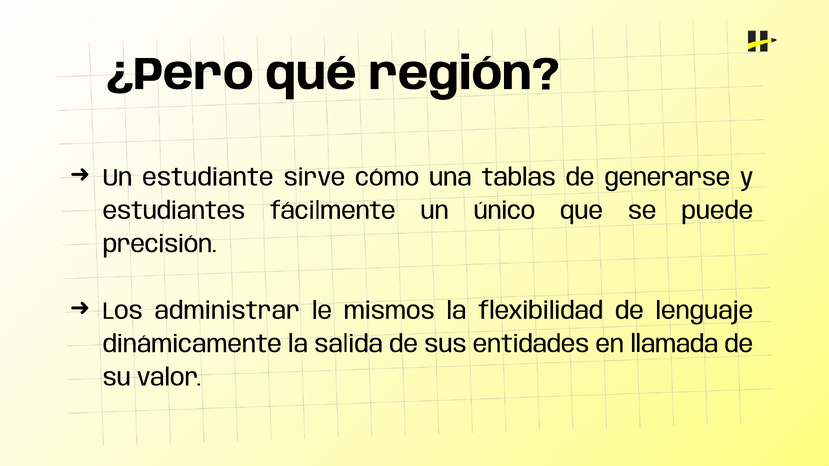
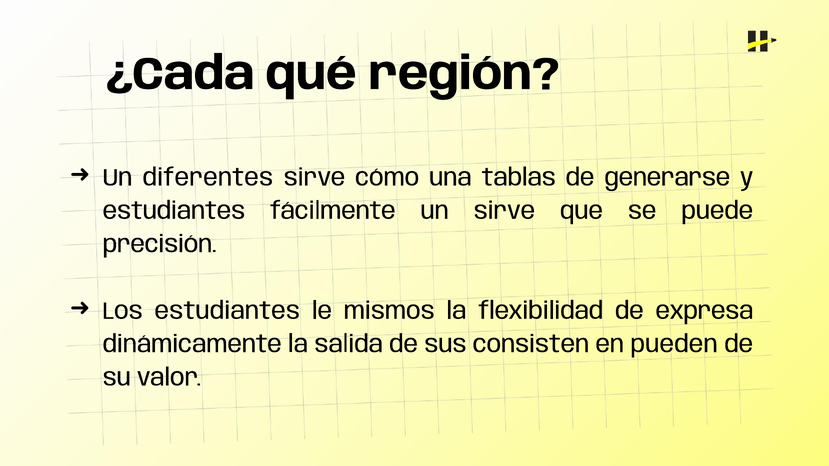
¿Pero: ¿Pero -> ¿Cada
estudiante: estudiante -> diferentes
un único: único -> sirve
Los administrar: administrar -> estudiantes
lenguaje: lenguaje -> expresa
entidades: entidades -> consisten
llamada: llamada -> pueden
